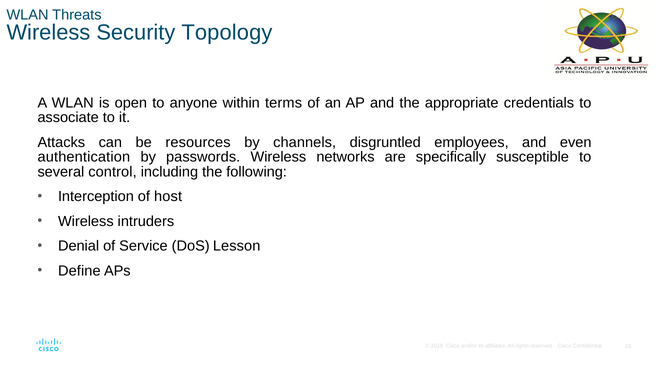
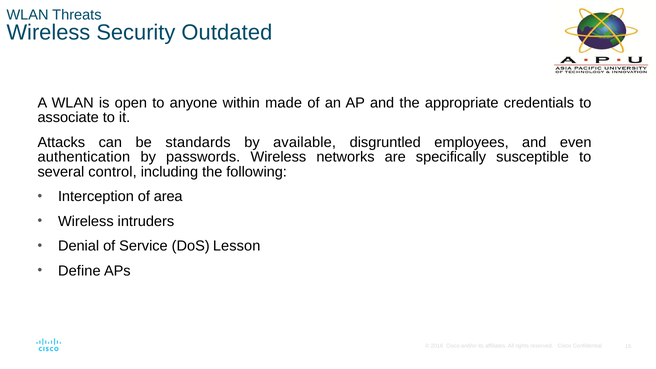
Topology: Topology -> Outdated
terms: terms -> made
resources: resources -> standards
channels: channels -> available
host: host -> area
